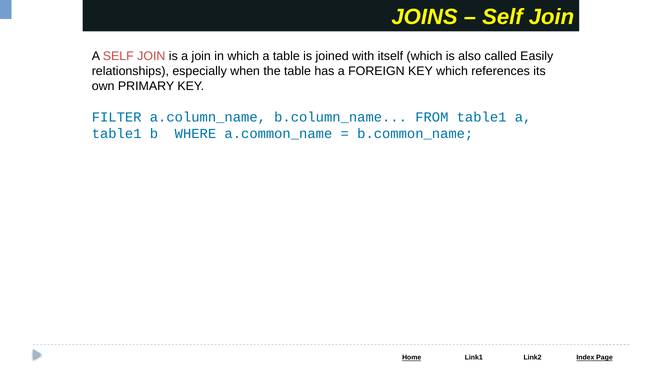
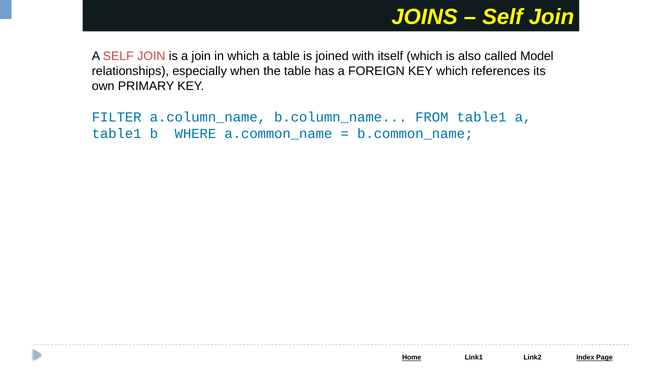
Easily: Easily -> Model
